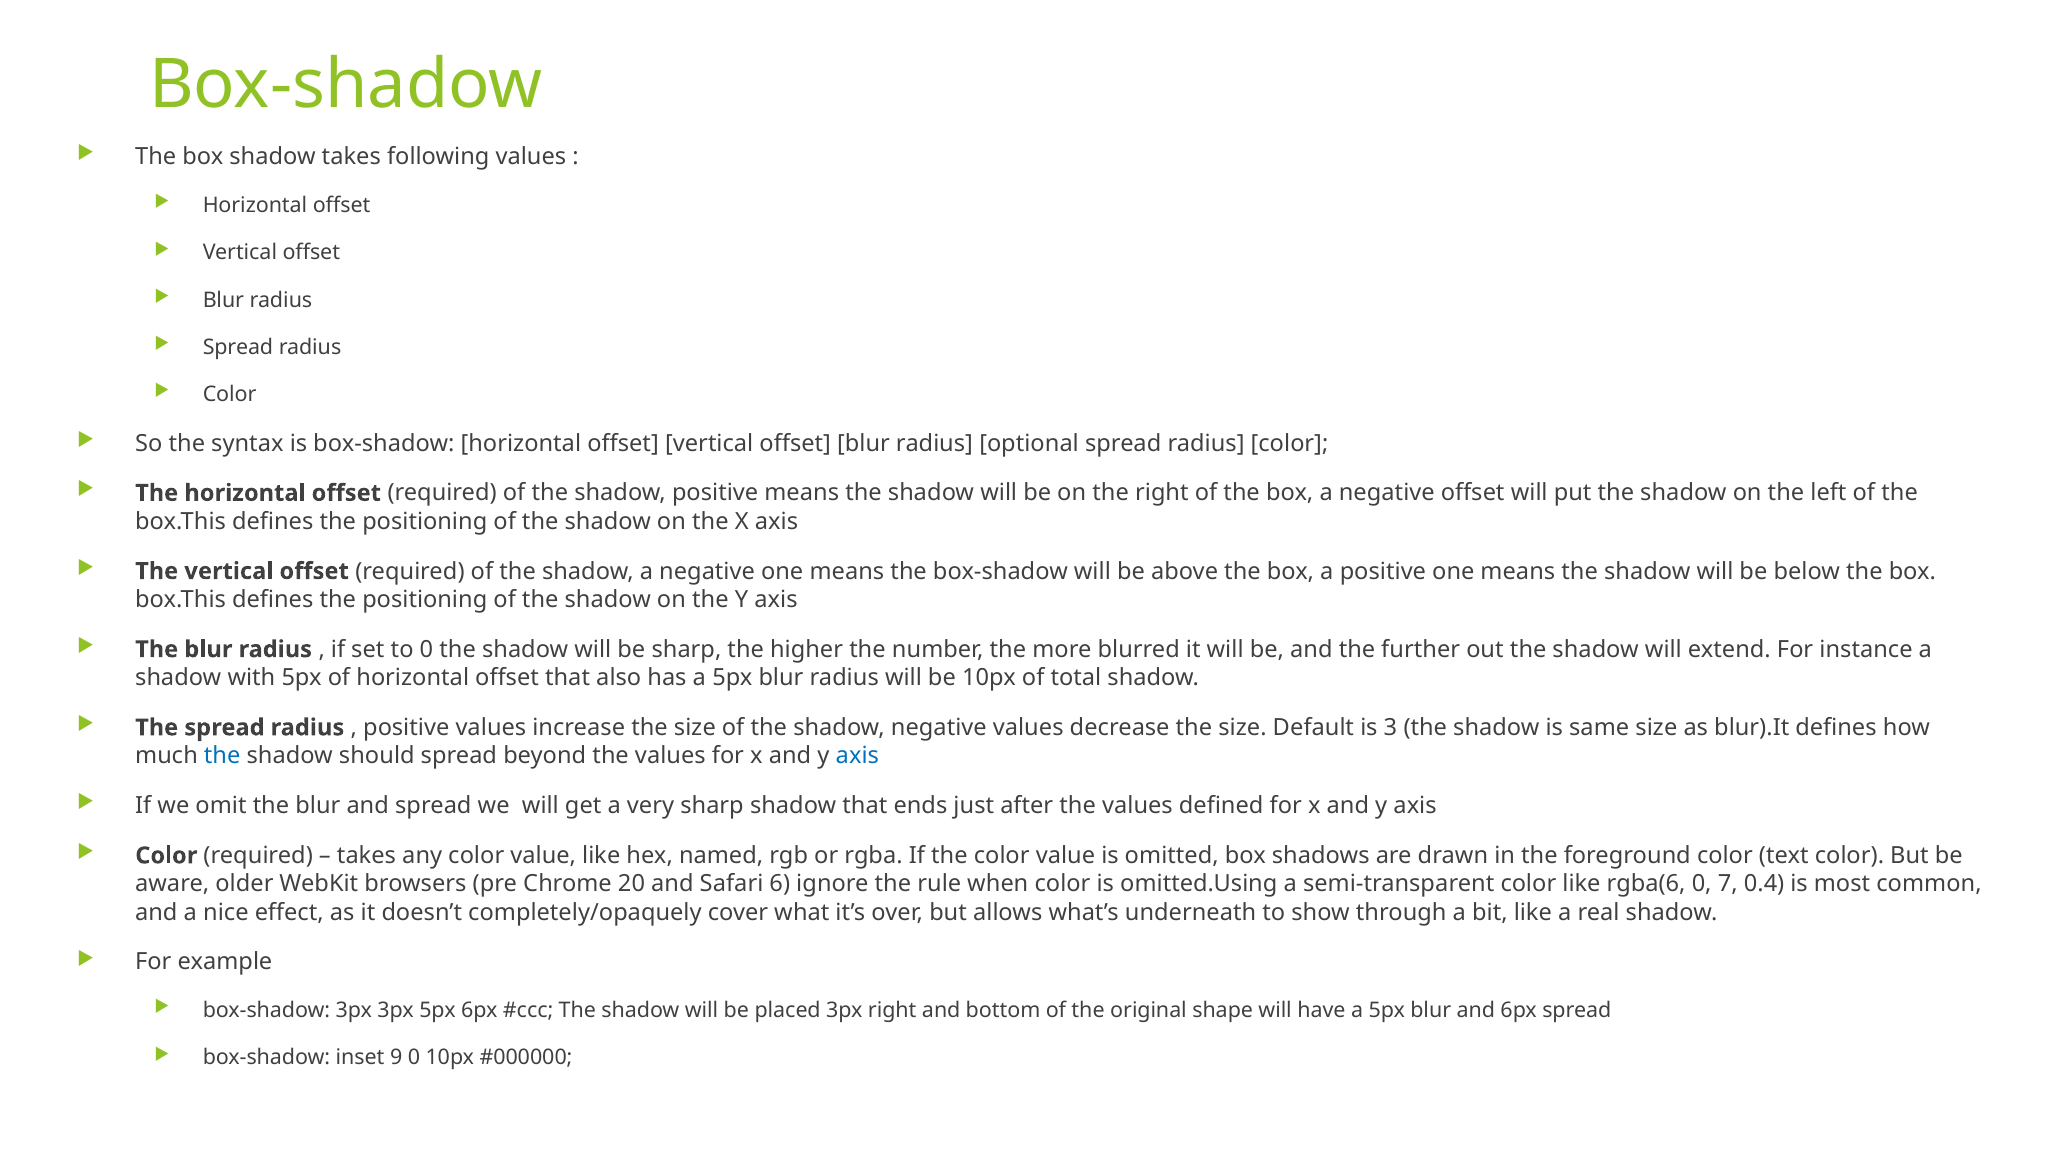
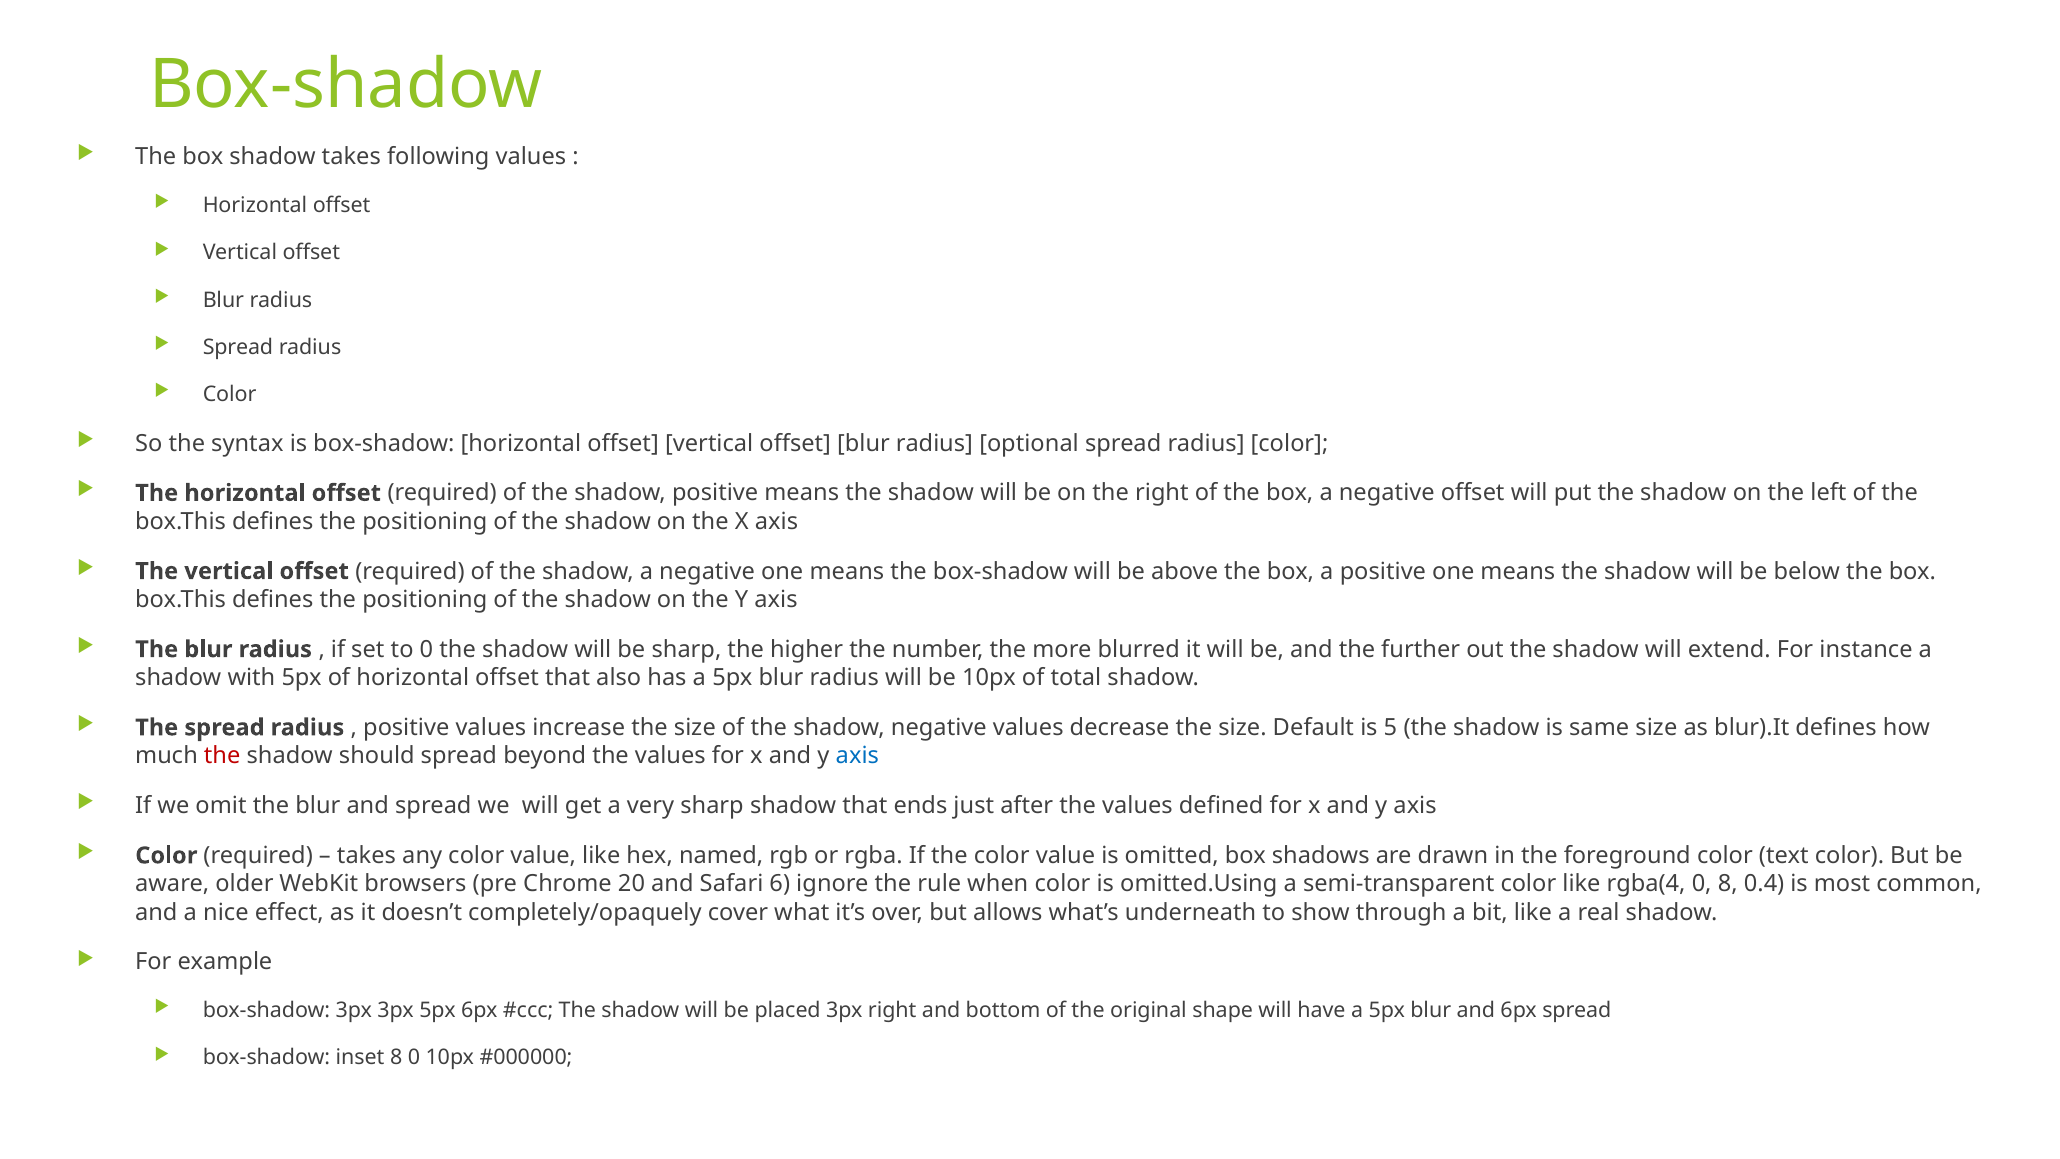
3: 3 -> 5
the at (222, 756) colour: blue -> red
rgba(6: rgba(6 -> rgba(4
0 7: 7 -> 8
inset 9: 9 -> 8
